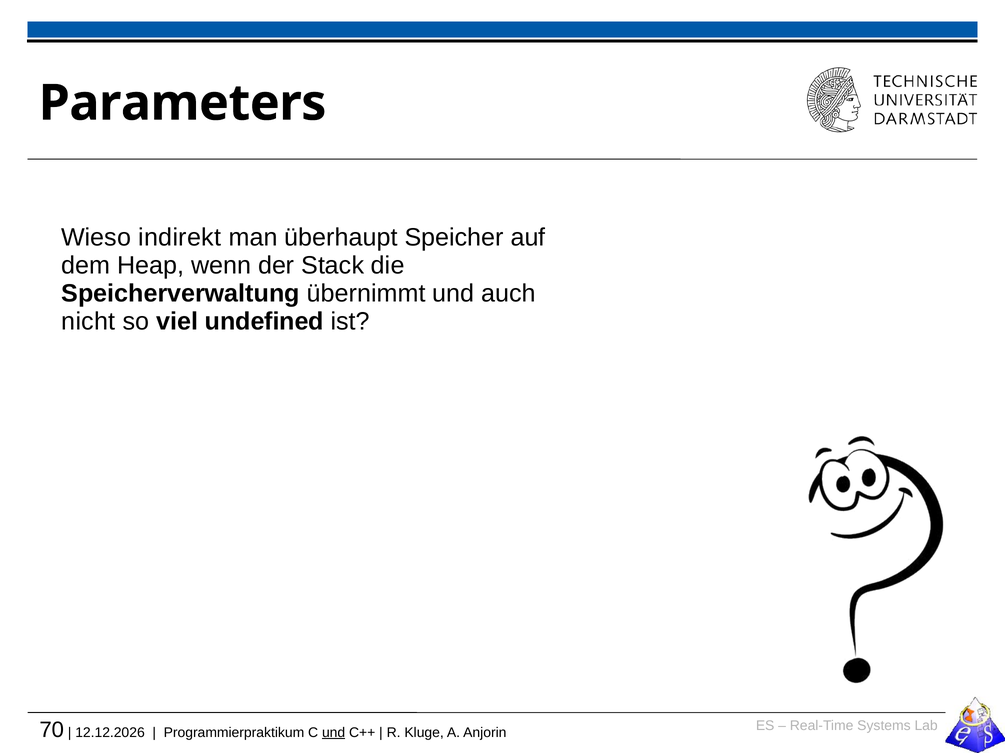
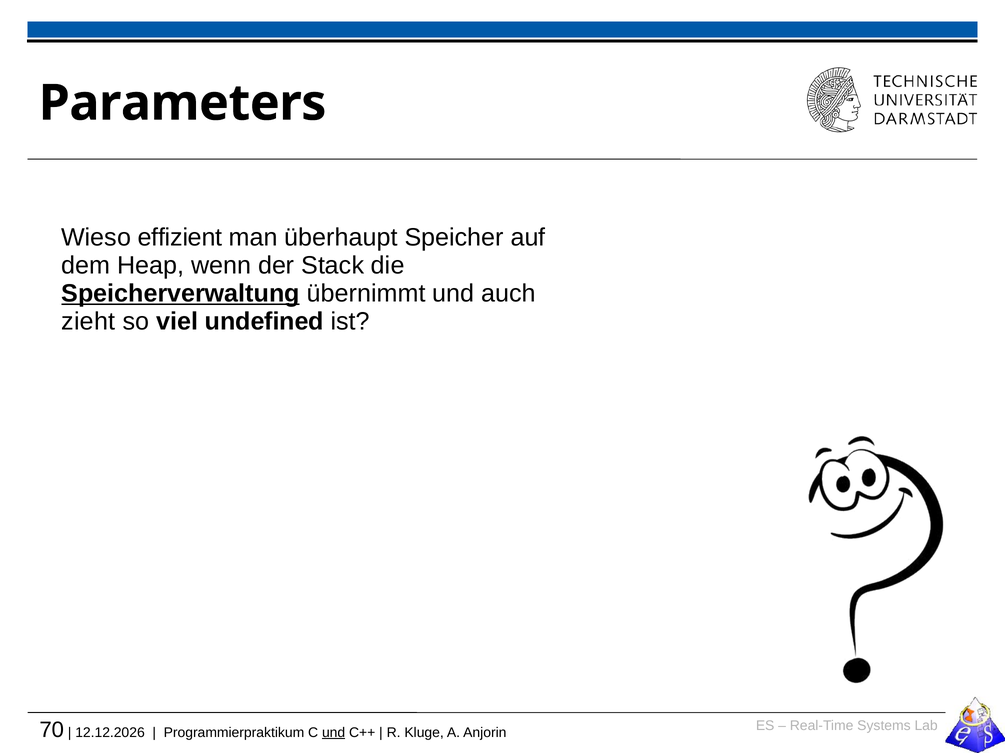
indirekt: indirekt -> effizient
Speicherverwaltung underline: none -> present
nicht: nicht -> zieht
